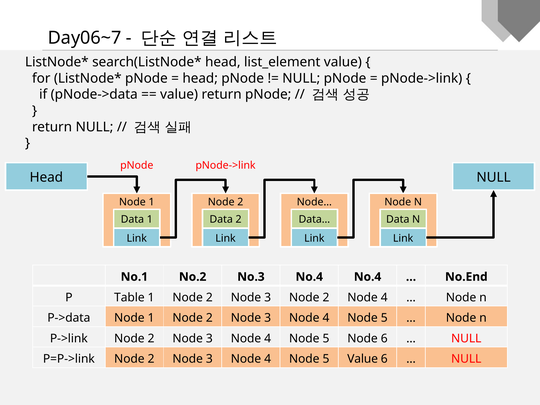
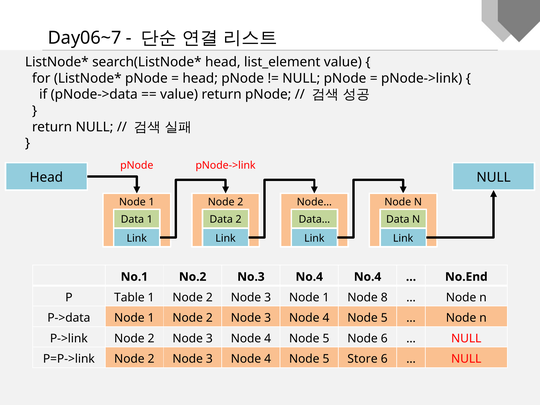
3 Node 2: 2 -> 1
4 at (384, 297): 4 -> 8
5 Value: Value -> Store
